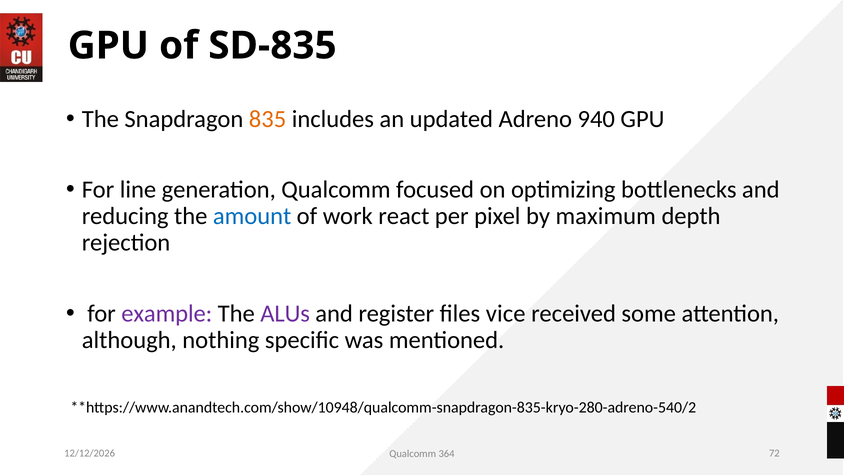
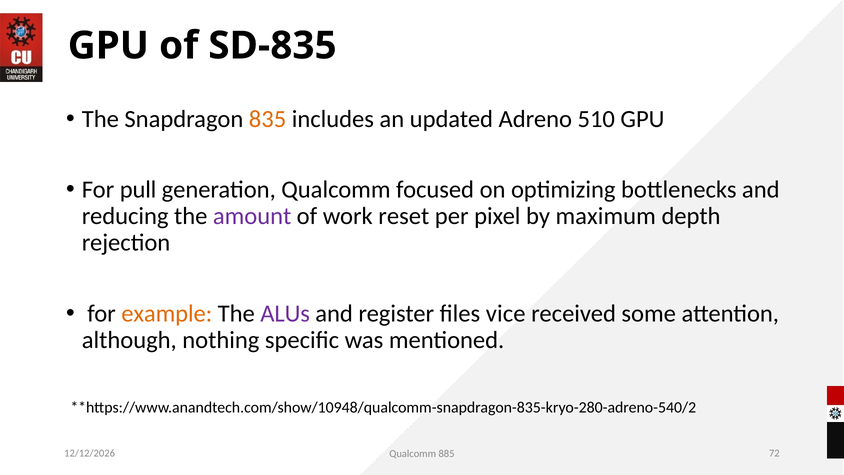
940: 940 -> 510
line: line -> pull
amount colour: blue -> purple
react: react -> reset
example colour: purple -> orange
364: 364 -> 885
